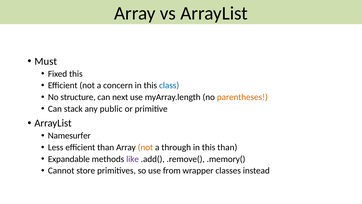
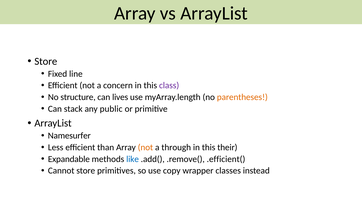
Must at (46, 61): Must -> Store
Fixed this: this -> line
class colour: blue -> purple
next: next -> lives
this than: than -> their
like colour: purple -> blue
.memory(: .memory( -> .efficient(
from: from -> copy
